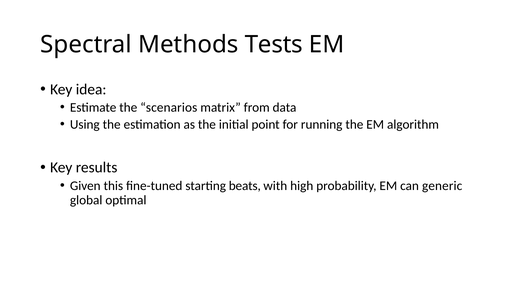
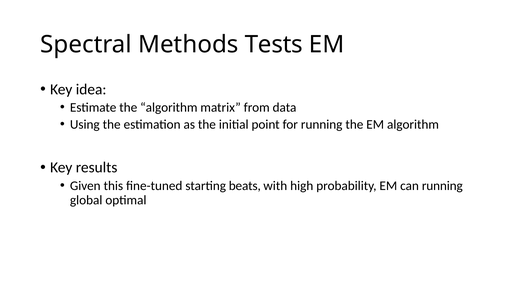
the scenarios: scenarios -> algorithm
can generic: generic -> running
